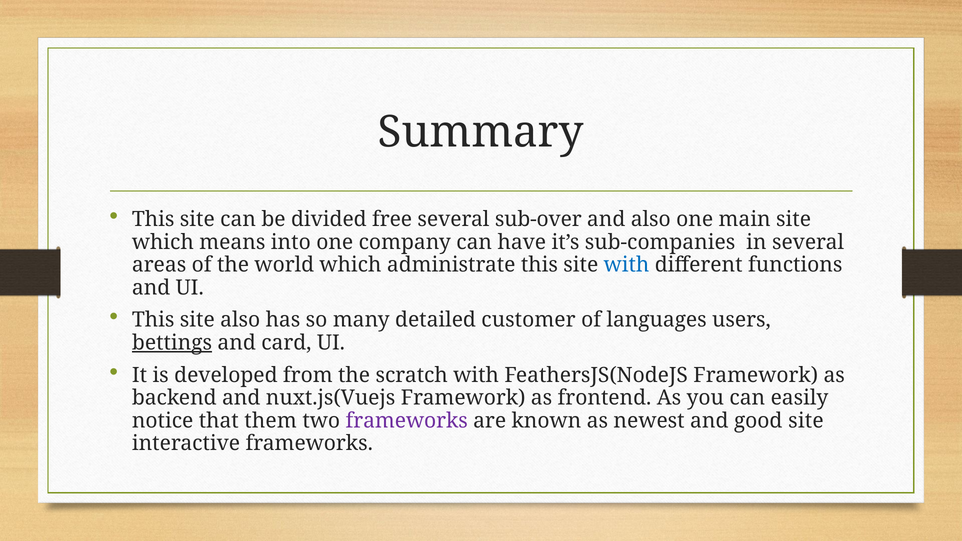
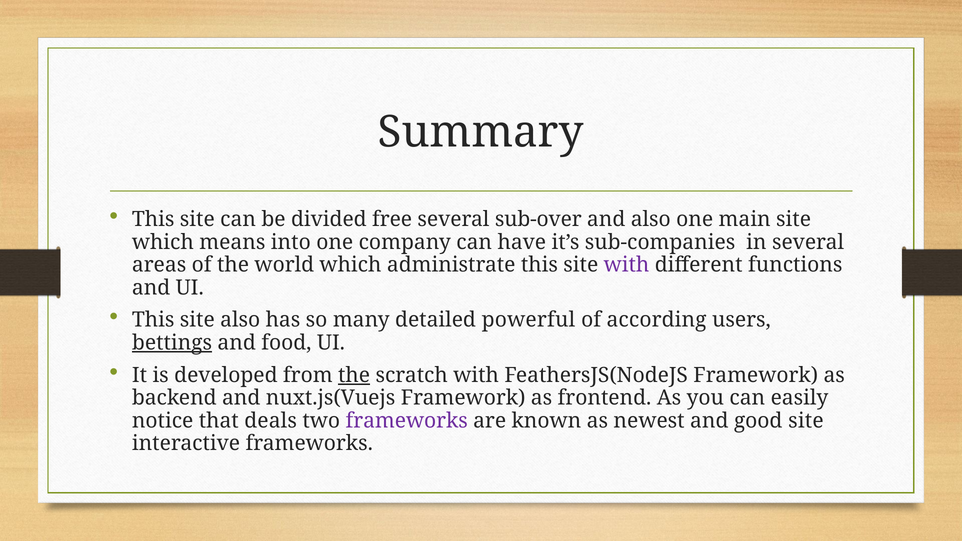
with at (627, 265) colour: blue -> purple
customer: customer -> powerful
languages: languages -> according
card: card -> food
the at (354, 375) underline: none -> present
them: them -> deals
